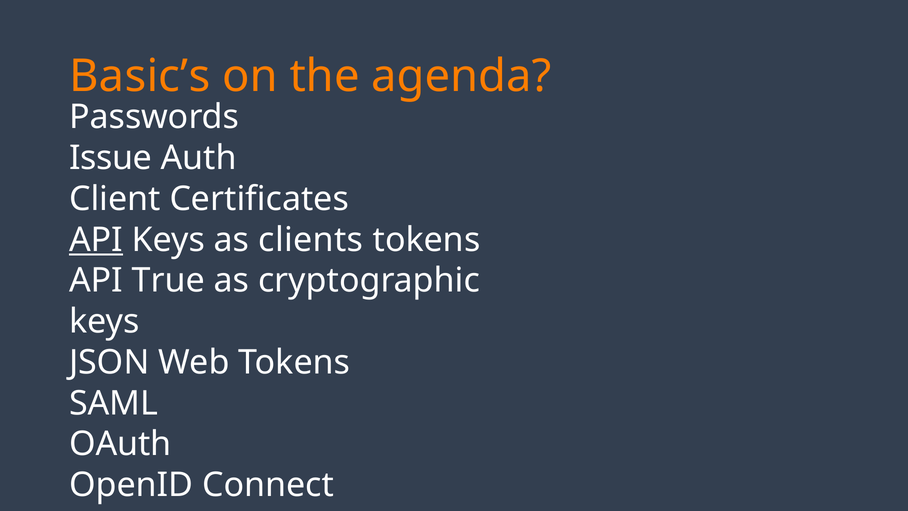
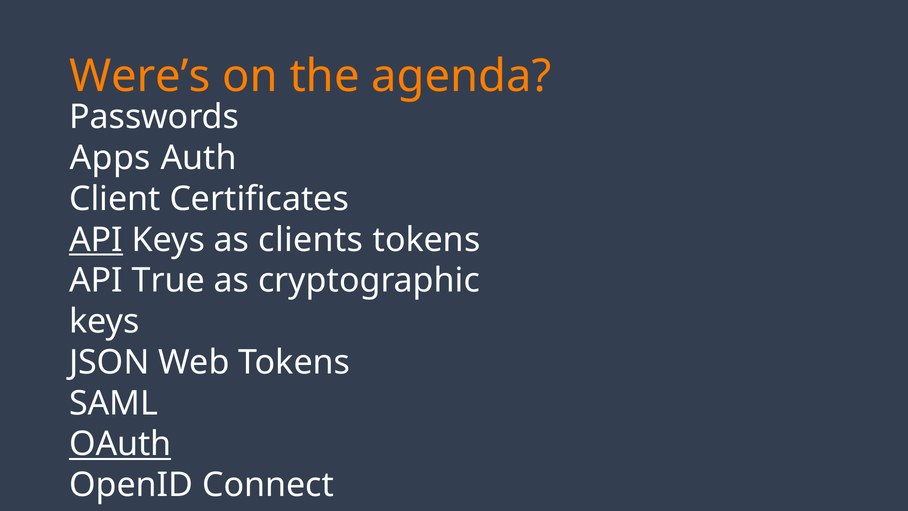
Basic’s: Basic’s -> Were’s
Issue at (111, 158): Issue -> Apps
OAuth underline: none -> present
